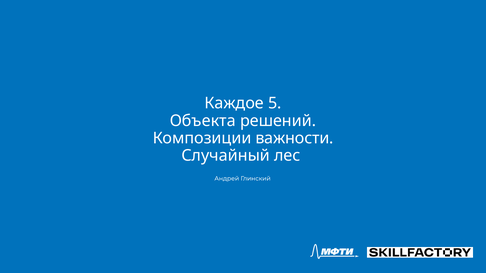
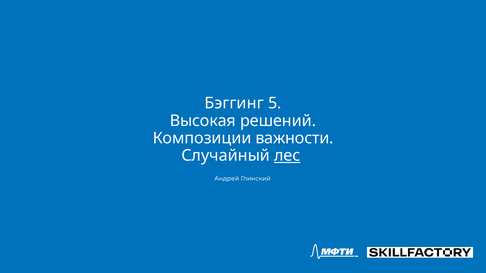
Каждое: Каждое -> Бэггинг
Объекта: Объекта -> Высокая
лес underline: none -> present
